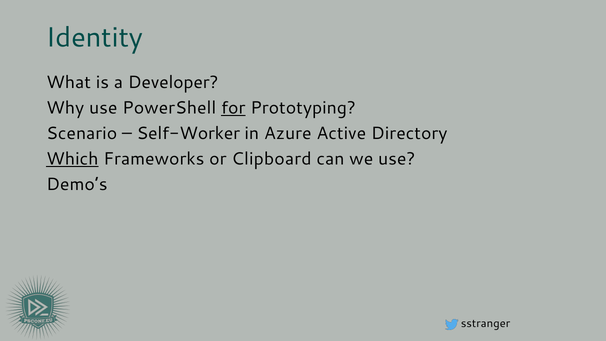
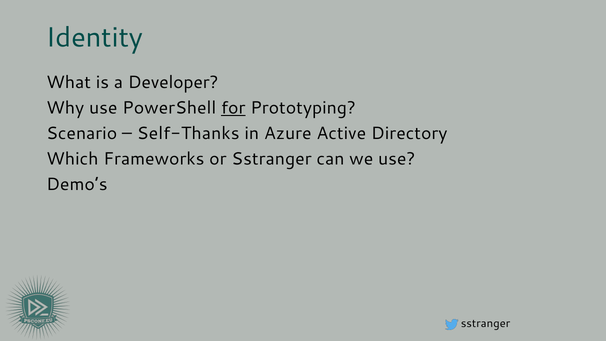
Self-Worker: Self-Worker -> Self-Thanks
Which underline: present -> none
or Clipboard: Clipboard -> Sstranger
